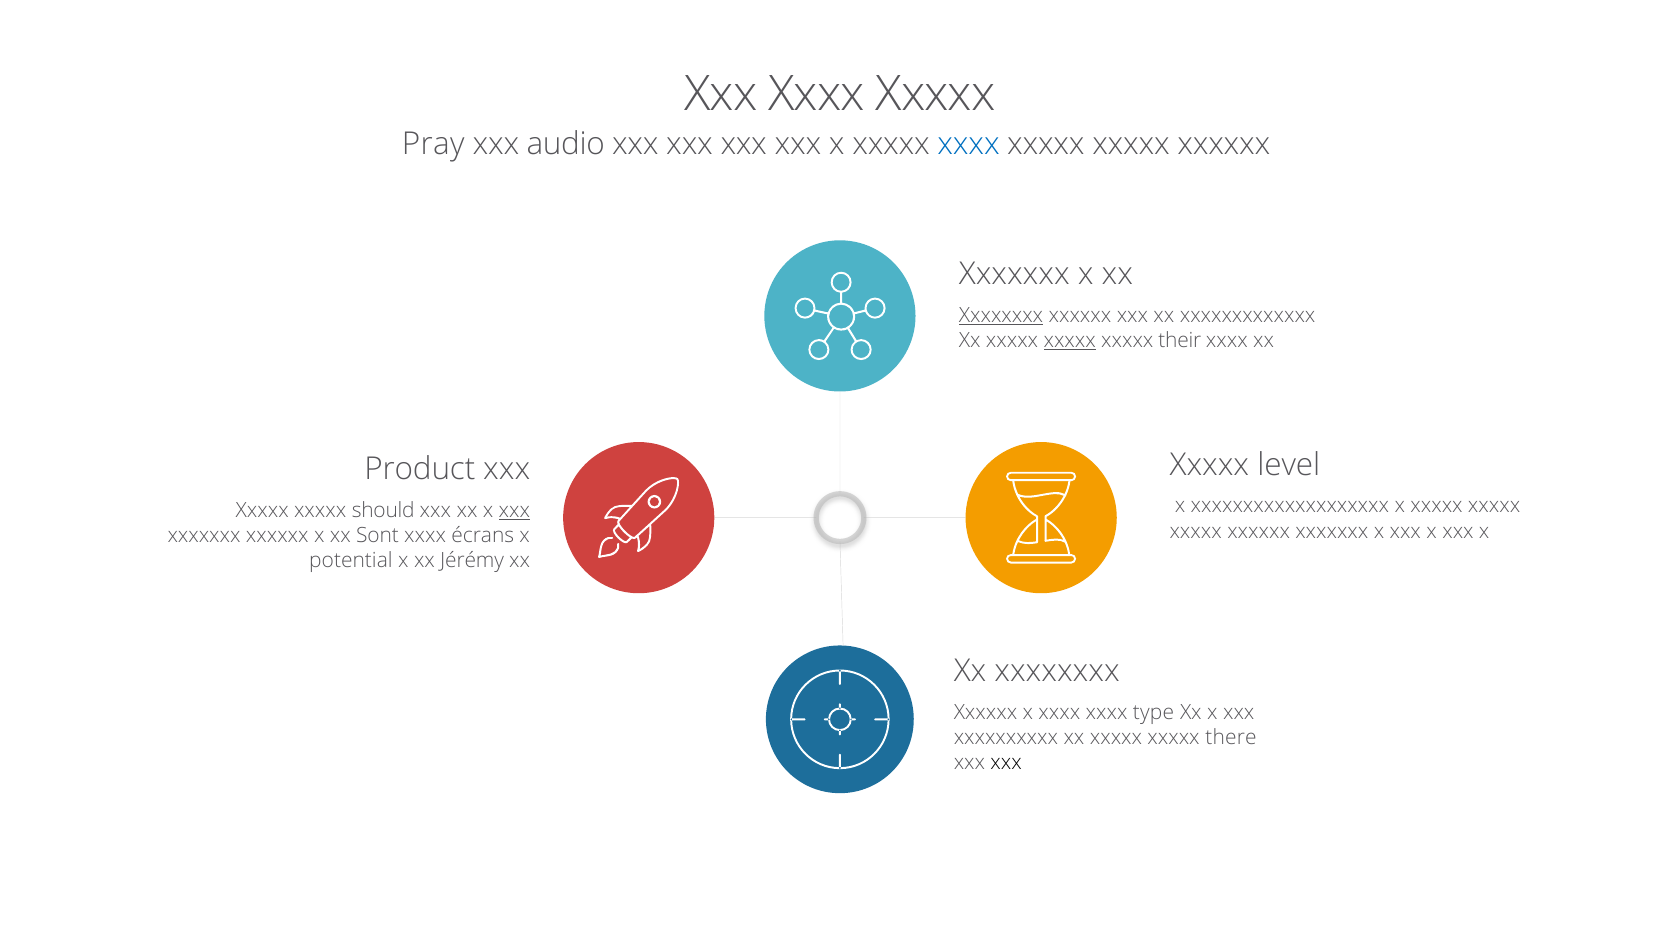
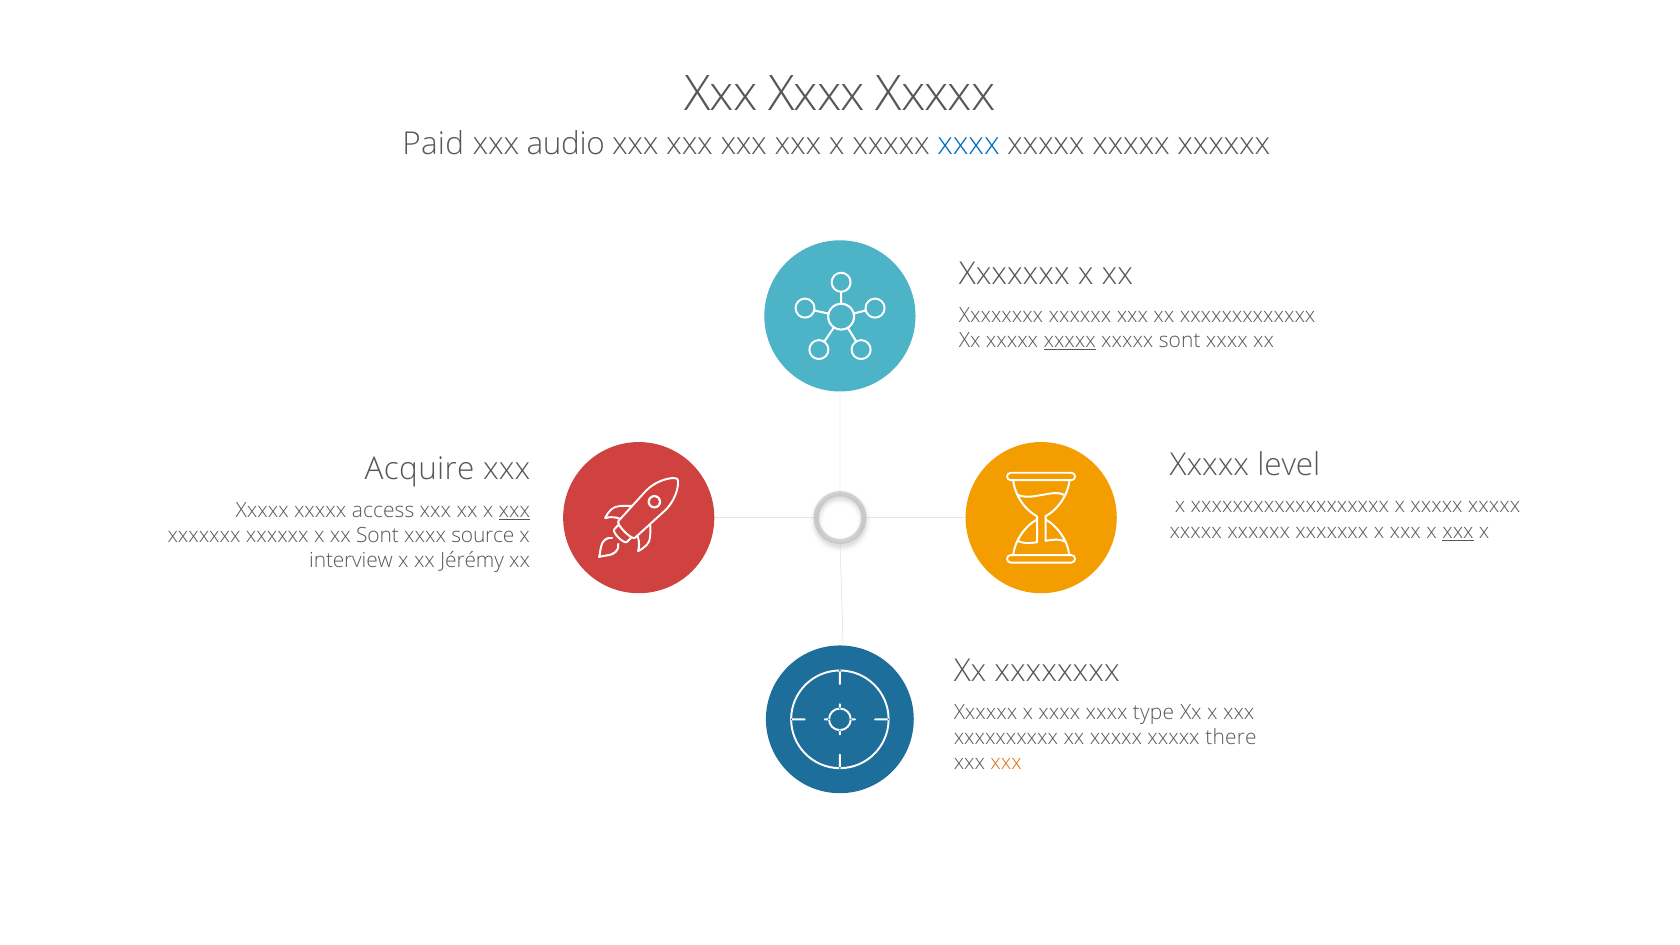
Pray: Pray -> Paid
Xxxxxxxx at (1001, 315) underline: present -> none
xxxxx their: their -> sont
Product: Product -> Acquire
should: should -> access
xxx at (1458, 531) underline: none -> present
écrans: écrans -> source
potential: potential -> interview
xxx at (1006, 763) colour: black -> orange
